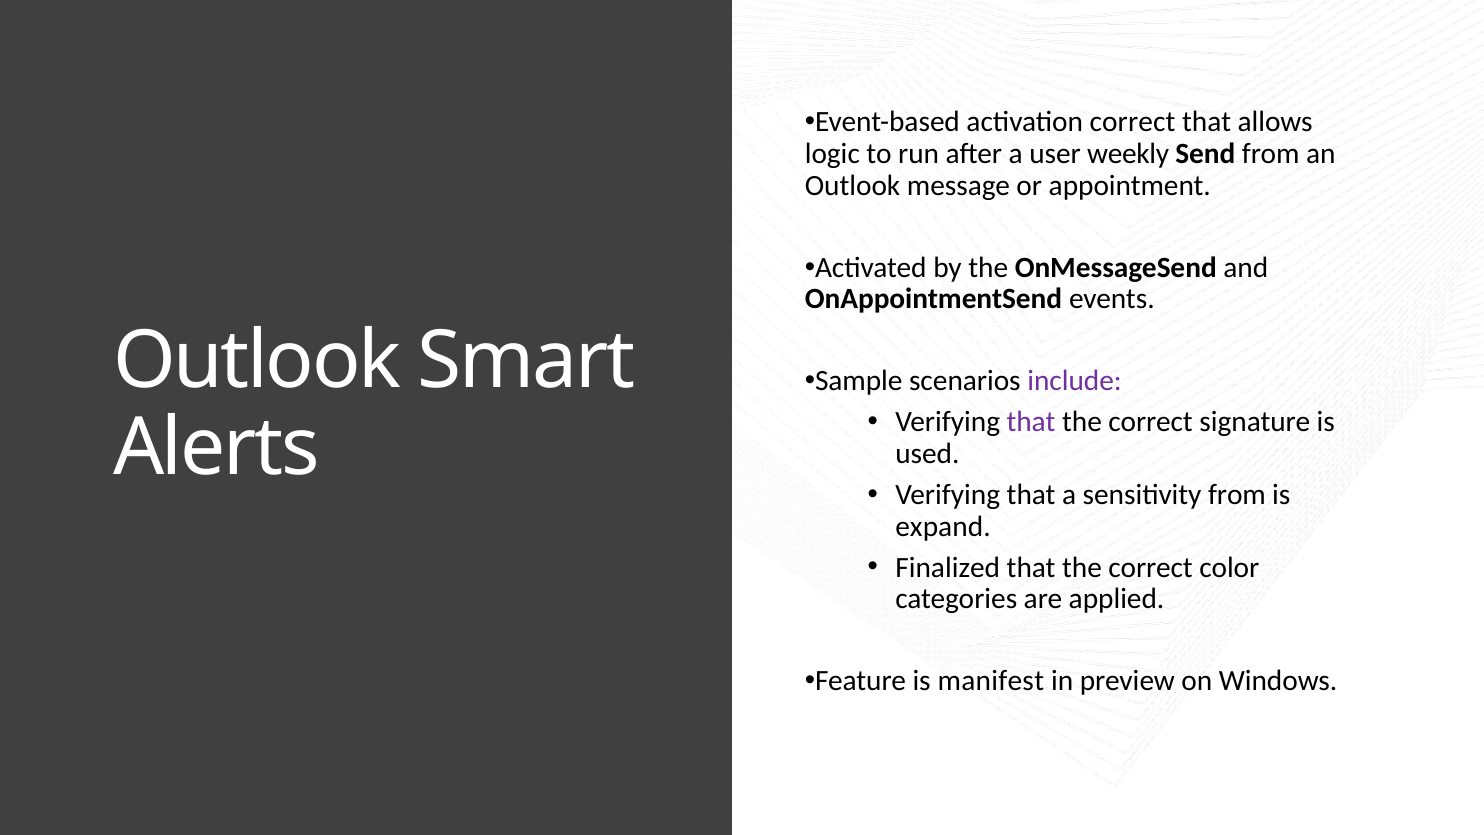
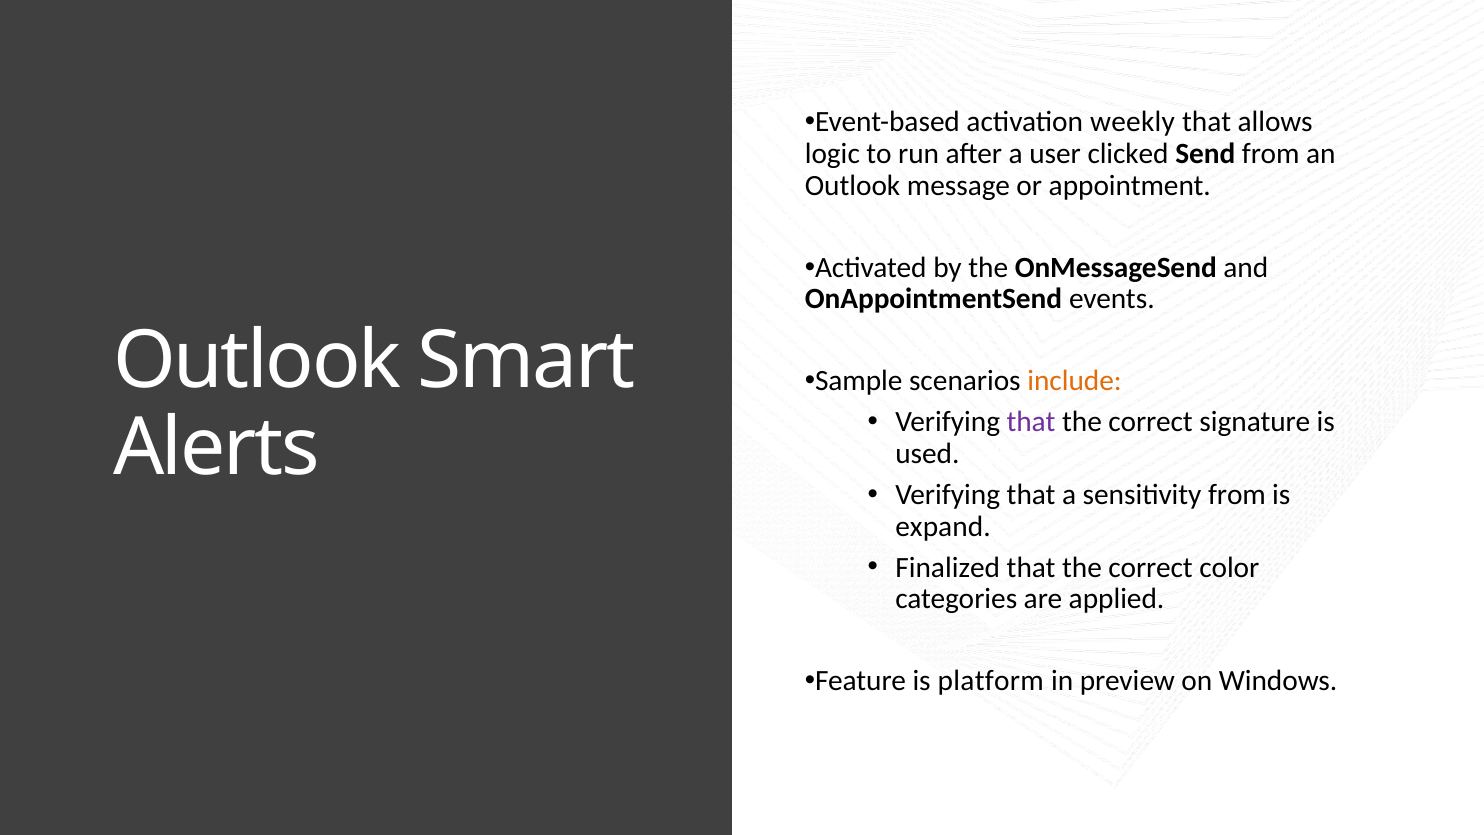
activation correct: correct -> weekly
weekly: weekly -> clicked
include colour: purple -> orange
manifest: manifest -> platform
